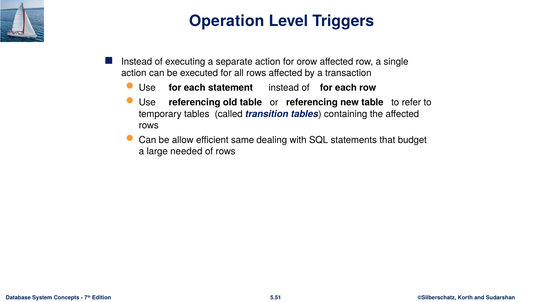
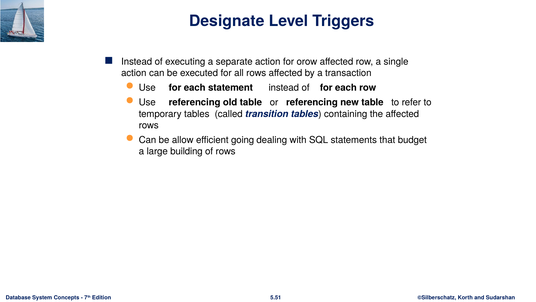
Operation: Operation -> Designate
same: same -> going
needed: needed -> building
